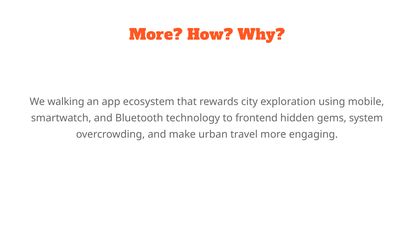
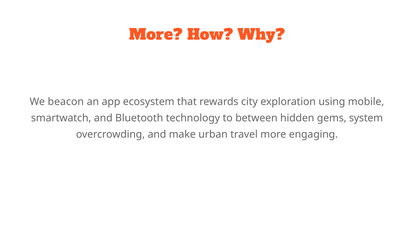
walking: walking -> beacon
frontend: frontend -> between
